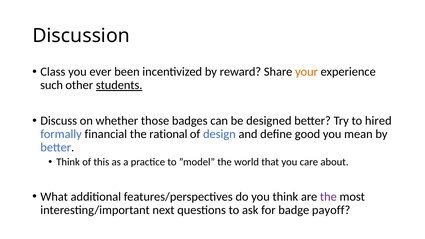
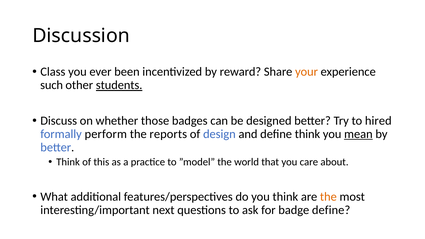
financial: financial -> perform
rational: rational -> reports
define good: good -> think
mean underline: none -> present
the at (328, 197) colour: purple -> orange
badge payoff: payoff -> define
